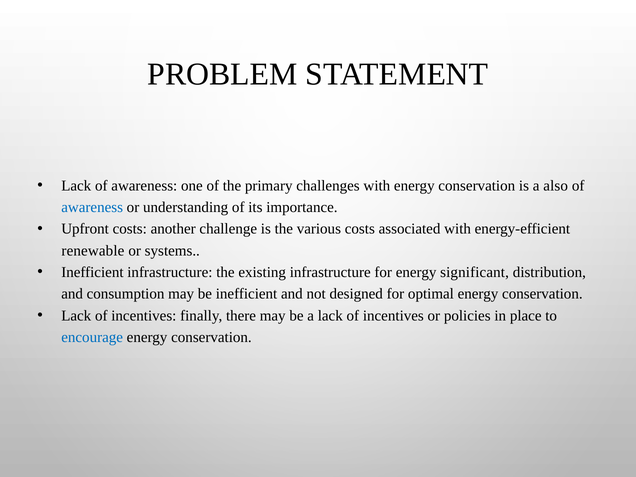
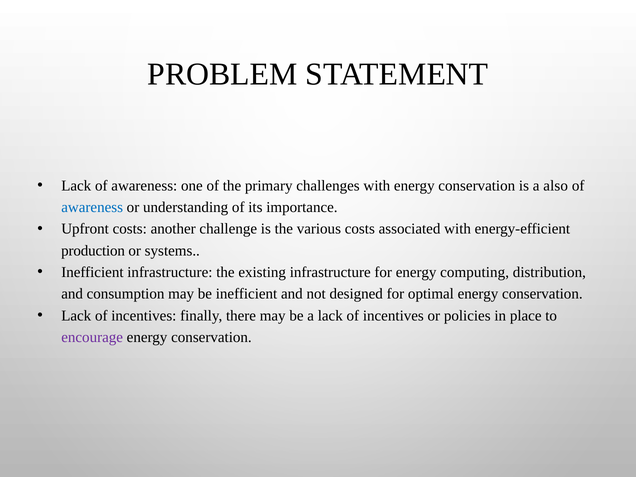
renewable: renewable -> production
significant: significant -> computing
encourage colour: blue -> purple
